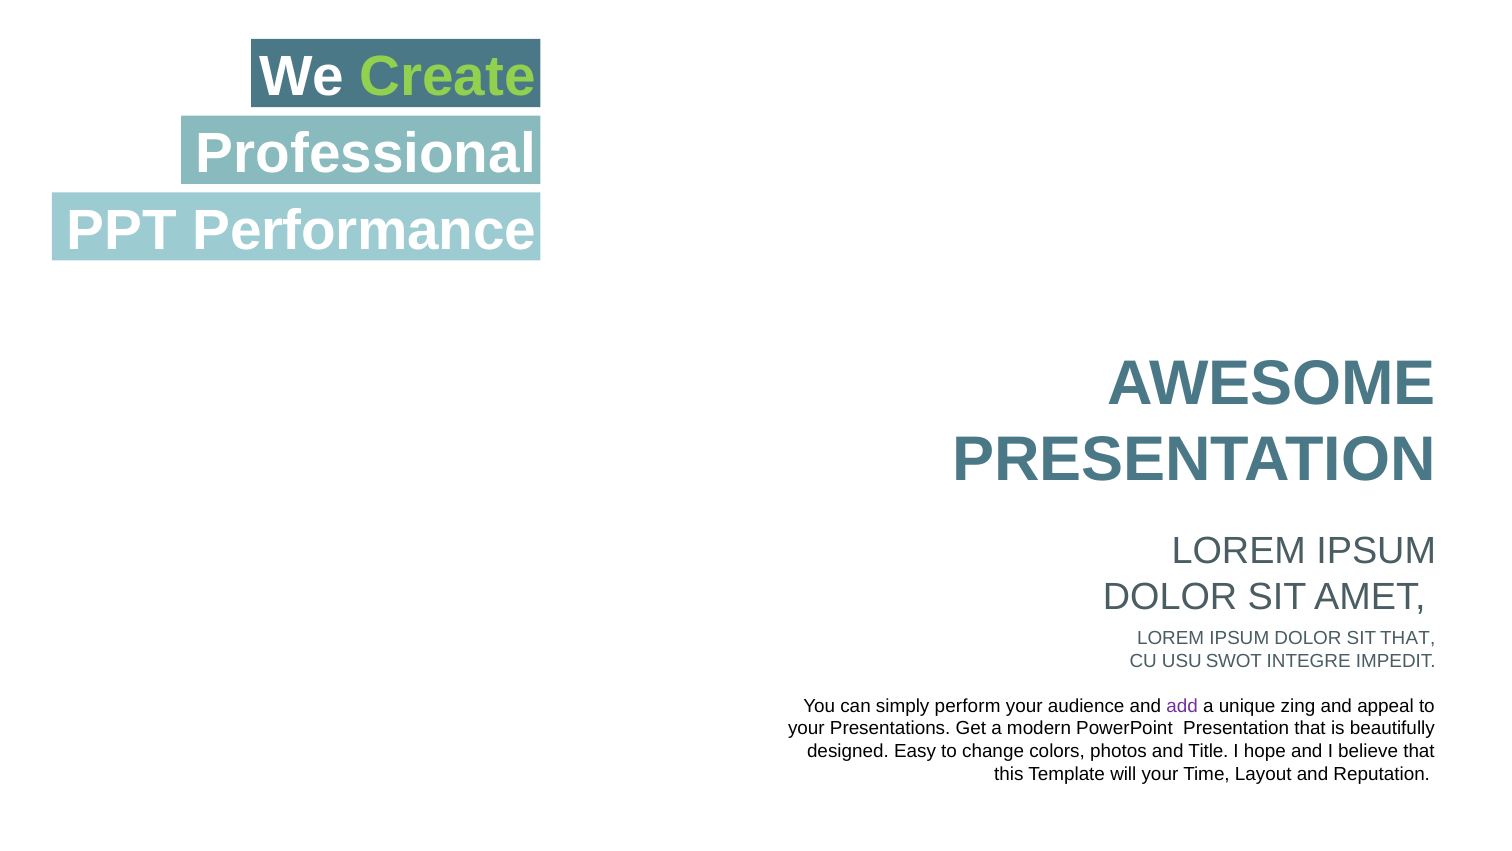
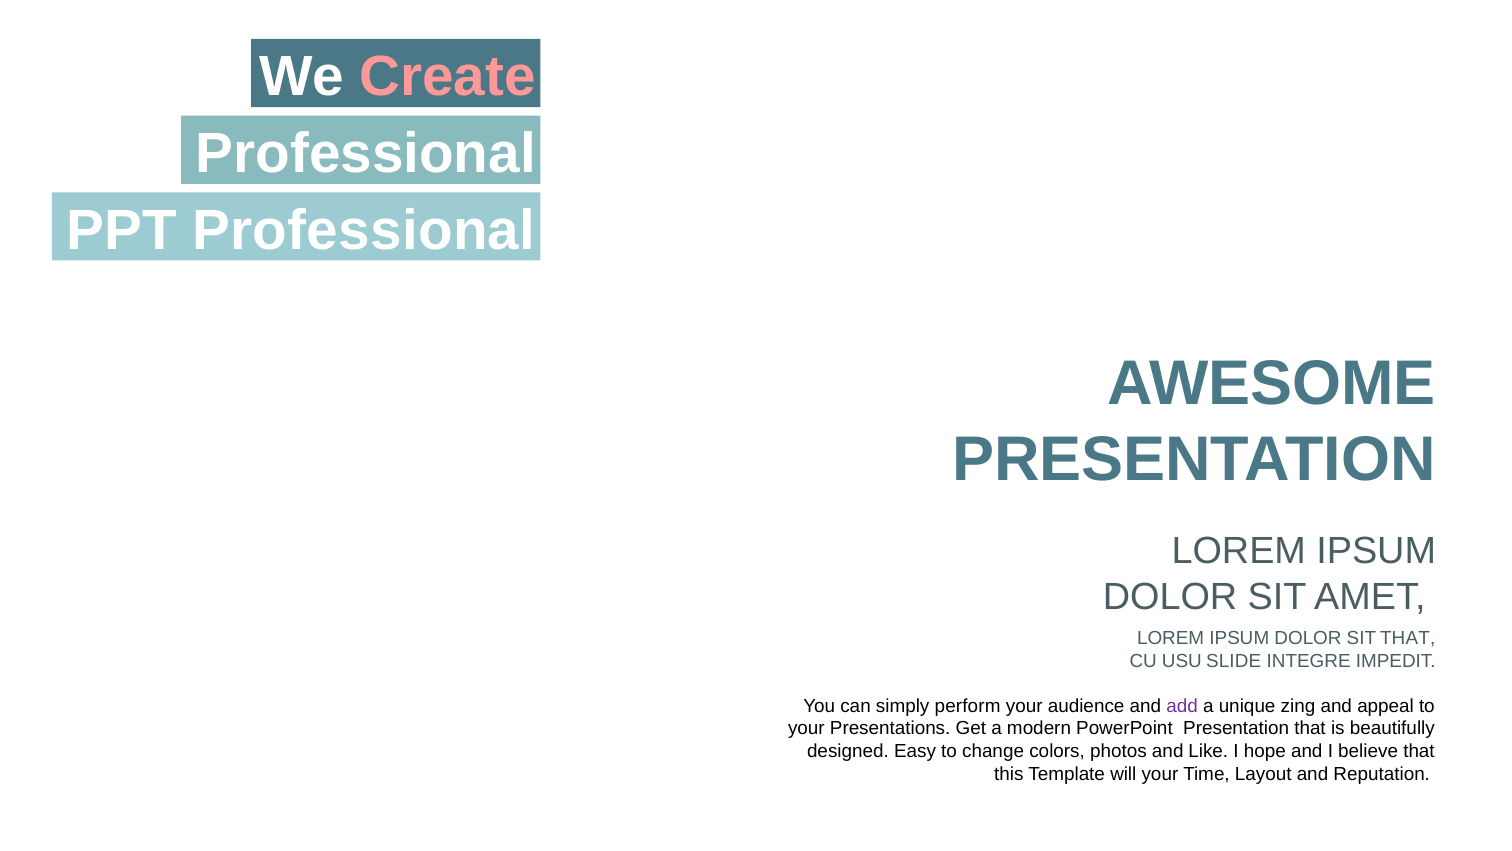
Create colour: light green -> pink
PPT Performance: Performance -> Professional
SWOT: SWOT -> SLIDE
Title: Title -> Like
